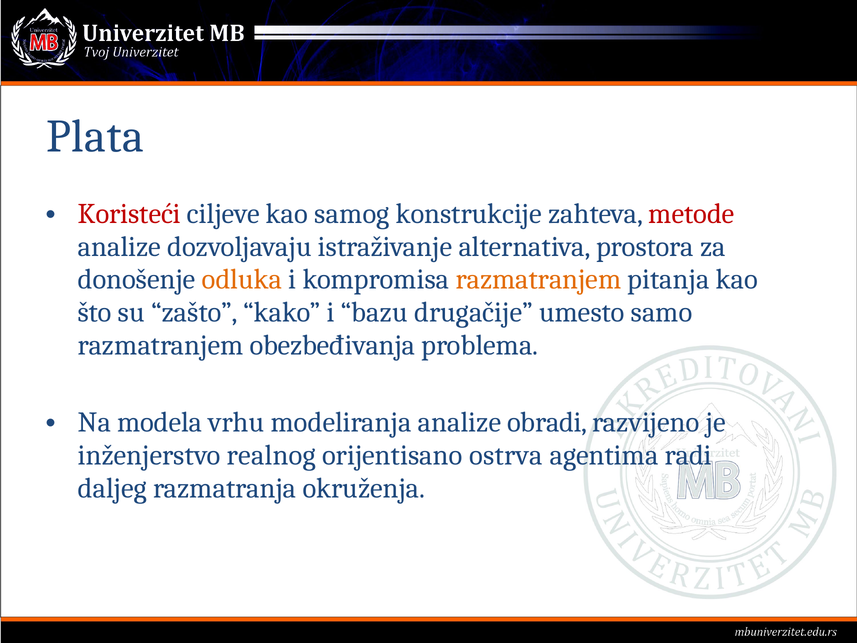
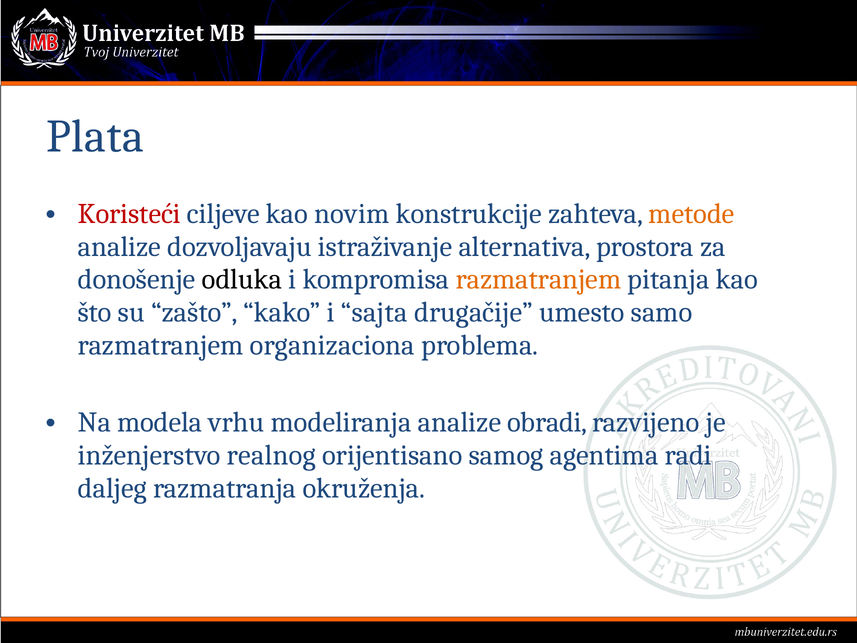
samog: samog -> novim
metode colour: red -> orange
odluka colour: orange -> black
bazu: bazu -> sajta
obezbeđivanja: obezbeđivanja -> organizaciona
ostrva: ostrva -> samog
